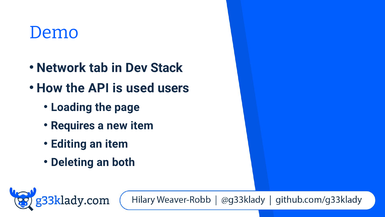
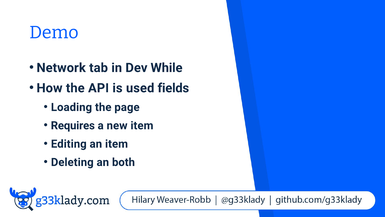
Stack: Stack -> While
users: users -> fields
